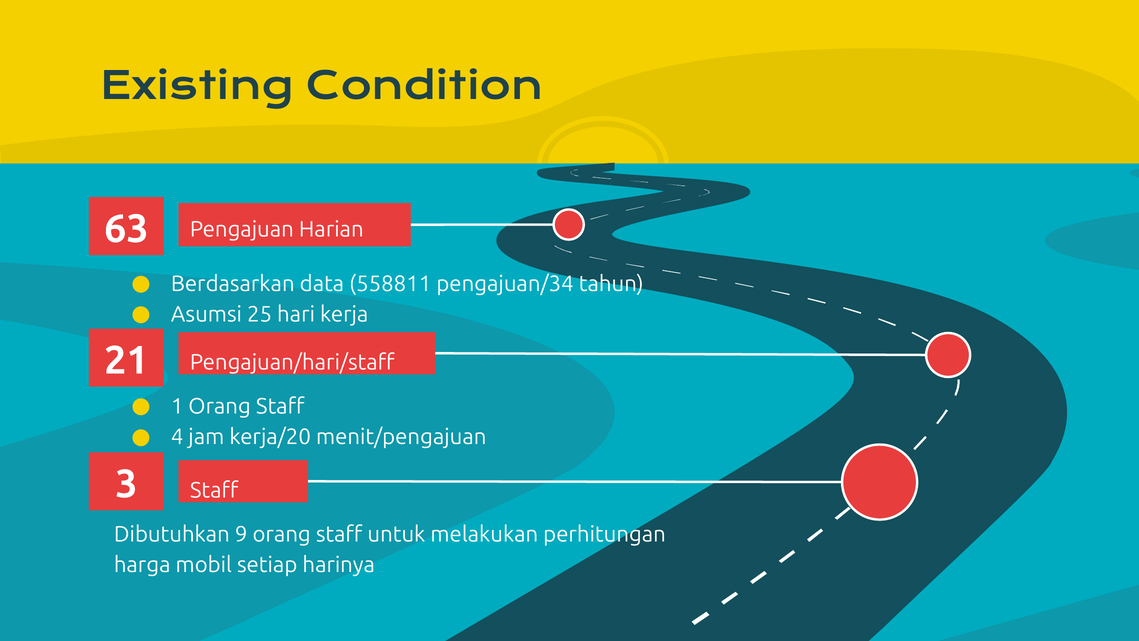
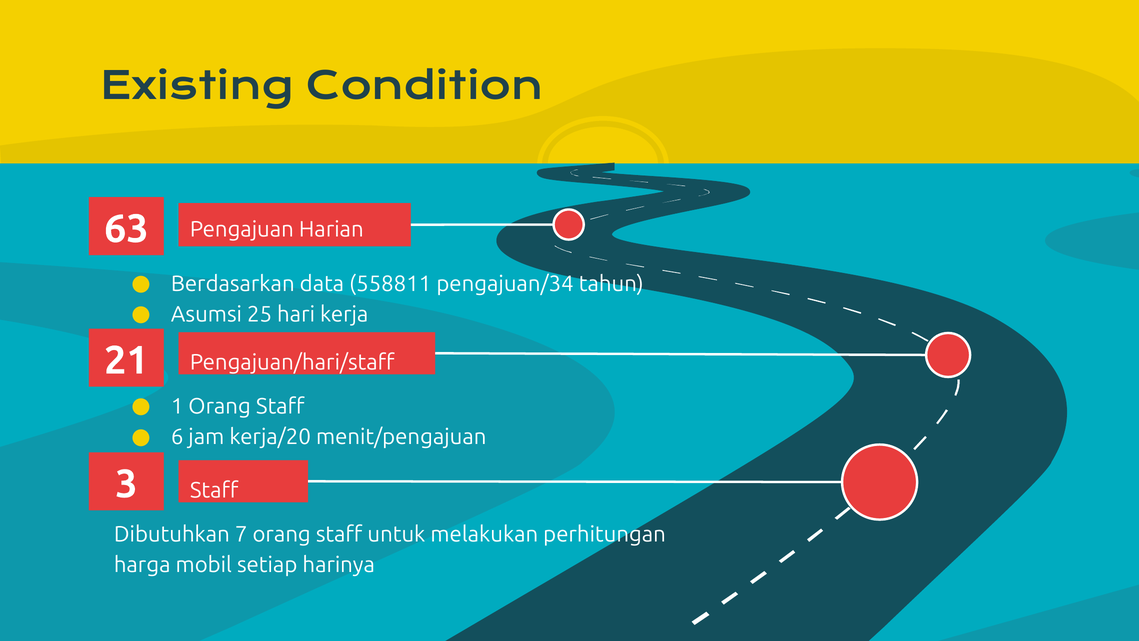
4: 4 -> 6
9: 9 -> 7
